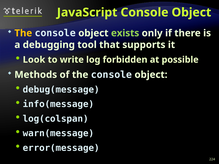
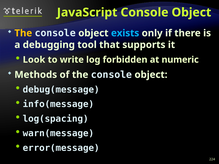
exists colour: light green -> light blue
possible: possible -> numeric
log(colspan: log(colspan -> log(spacing
